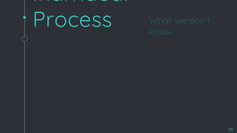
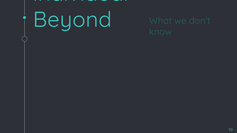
Process: Process -> Beyond
